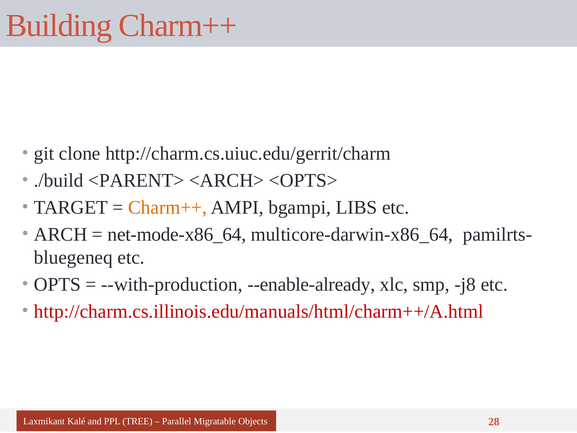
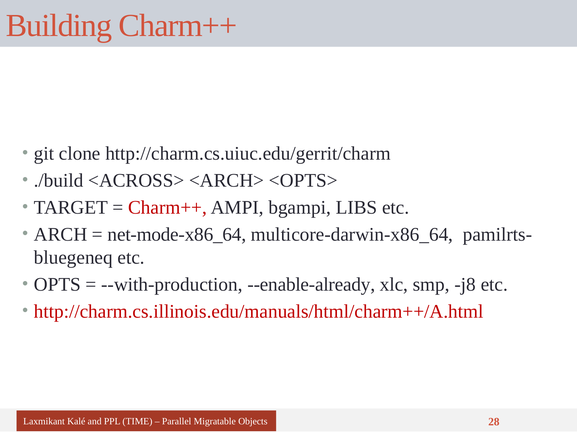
<PARENT>: <PARENT> -> <ACROSS>
Charm++ at (168, 207) colour: orange -> red
TREE: TREE -> TIME
